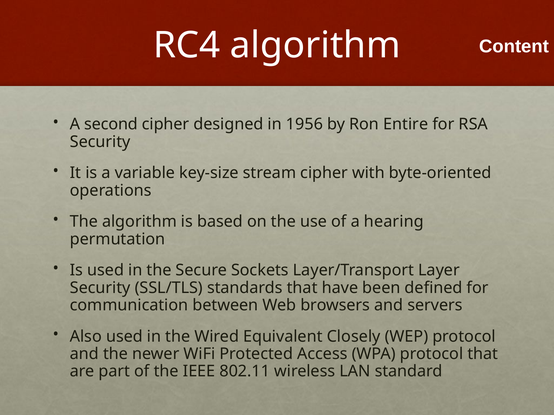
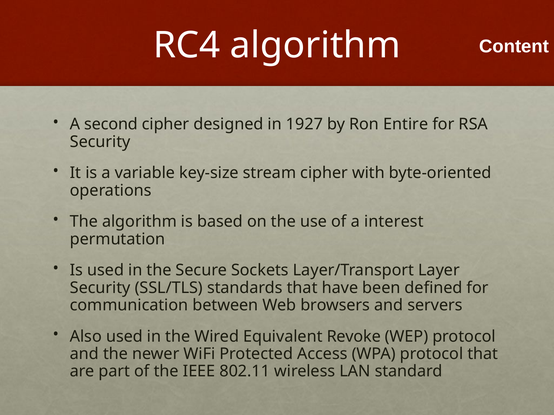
1956: 1956 -> 1927
hearing: hearing -> interest
Closely: Closely -> Revoke
